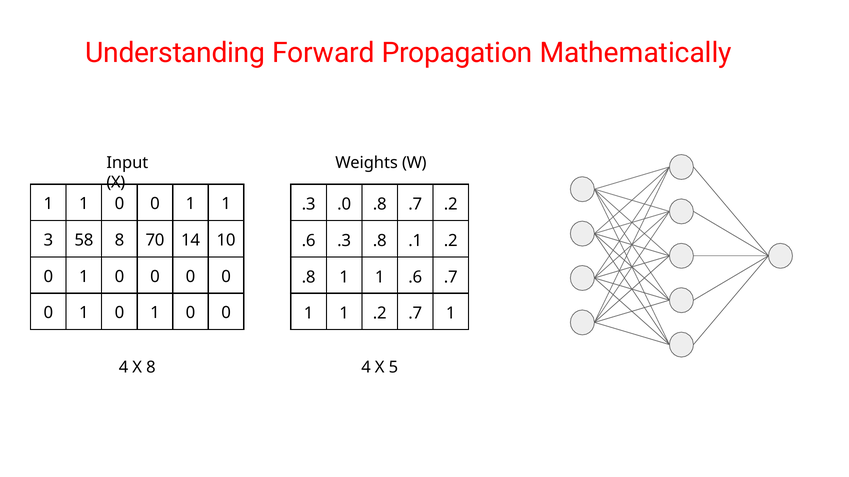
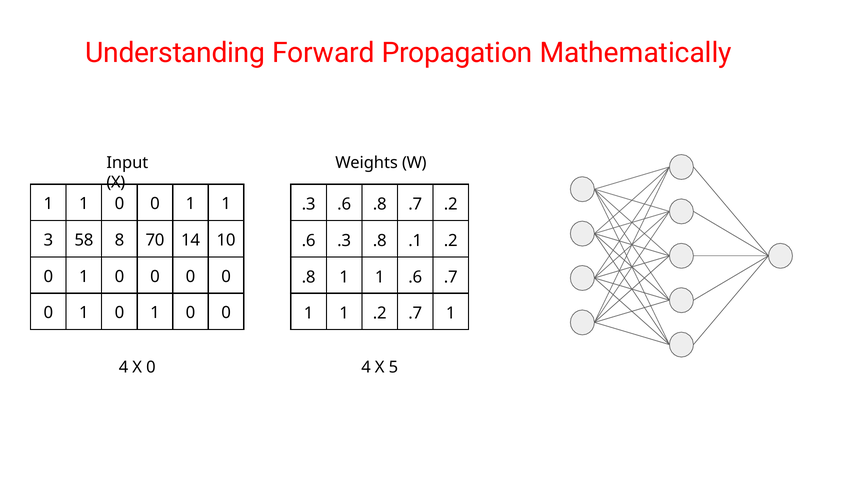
.3 .0: .0 -> .6
X 8: 8 -> 0
